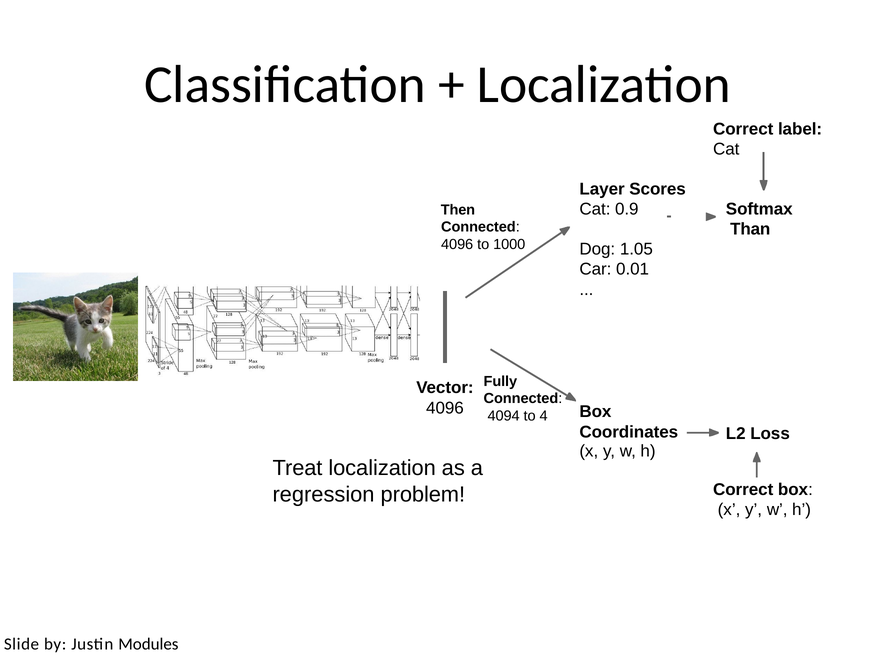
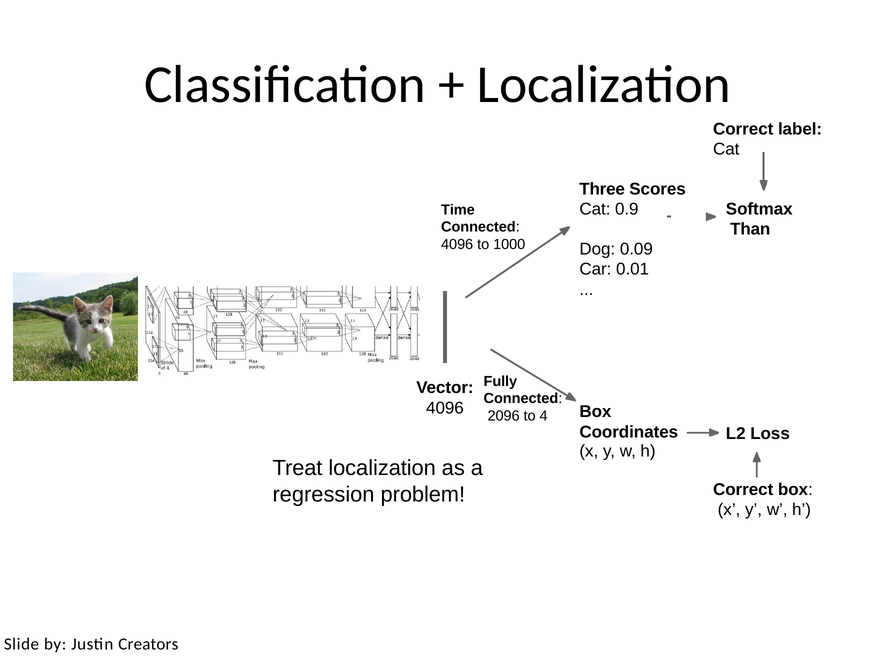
Layer: Layer -> Three
Then: Then -> Time
1.05: 1.05 -> 0.09
4094: 4094 -> 2096
Modules: Modules -> Creators
